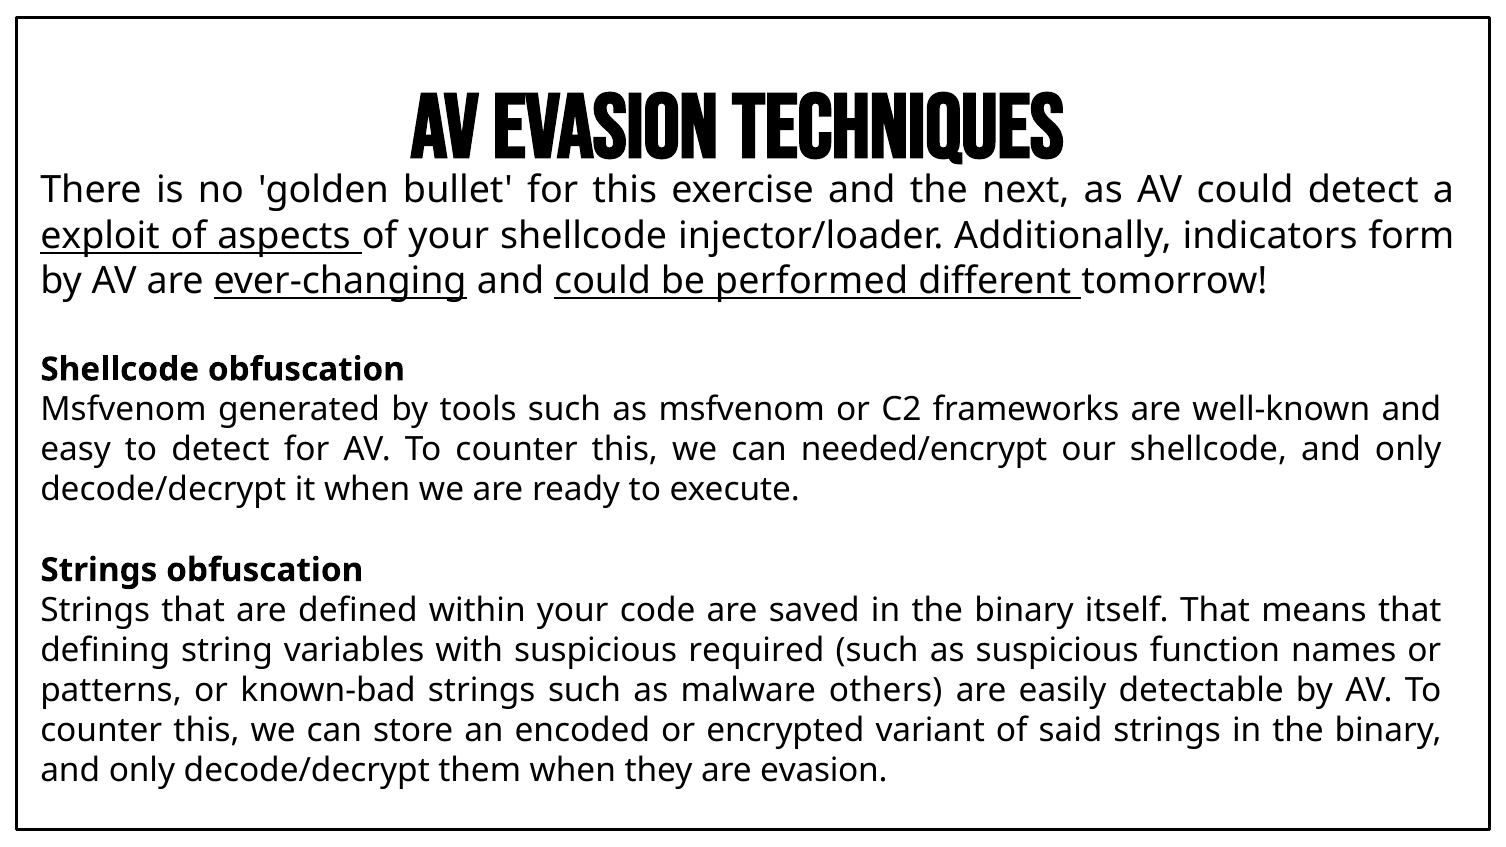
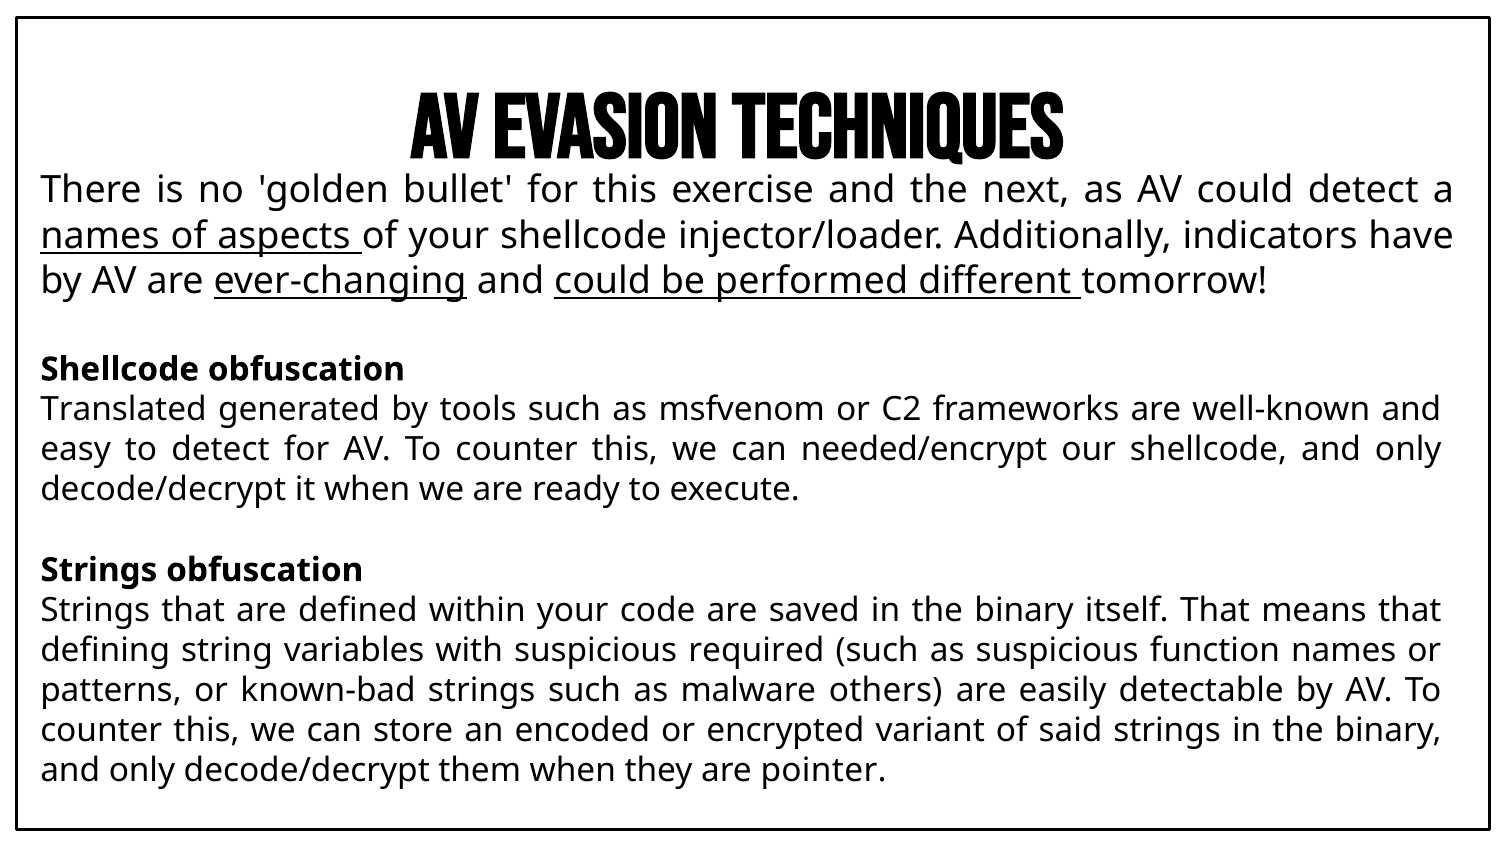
exploit at (100, 236): exploit -> names
form: form -> have
Msfvenom at (123, 410): Msfvenom -> Translated
are evasion: evasion -> pointer
